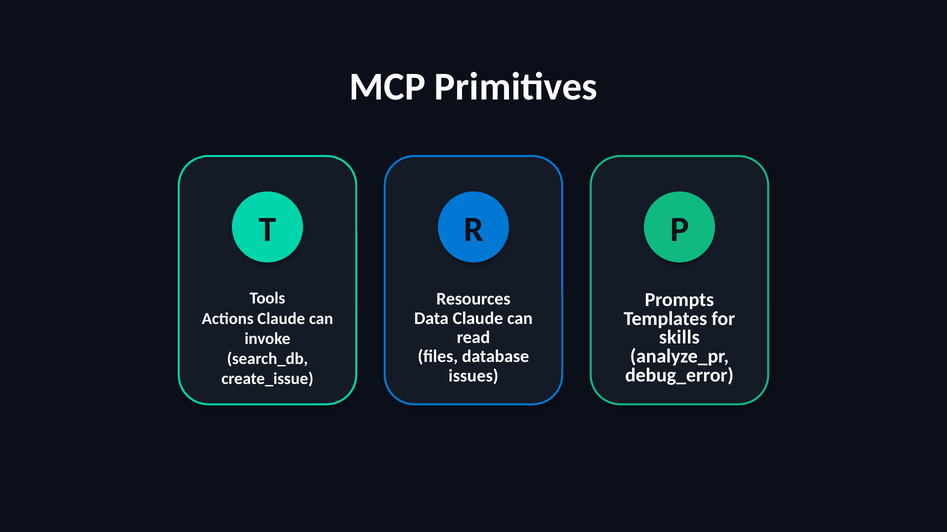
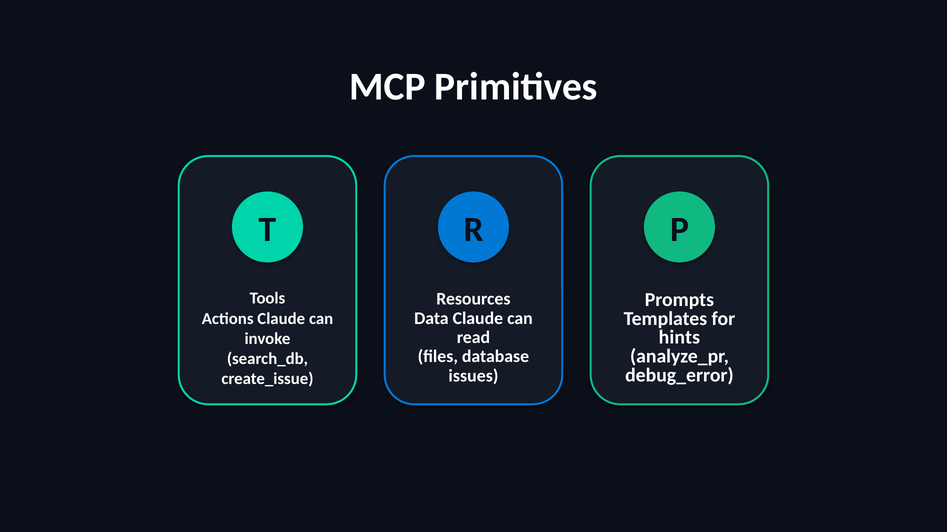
skills: skills -> hints
